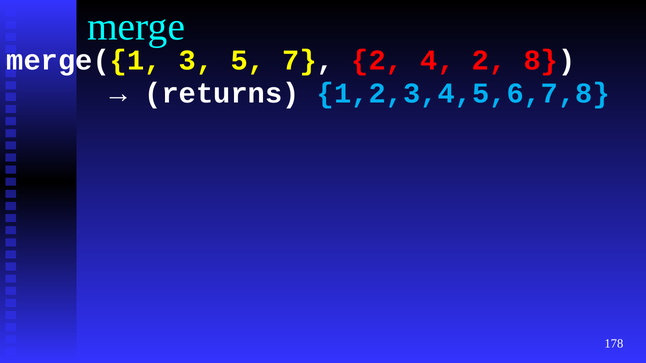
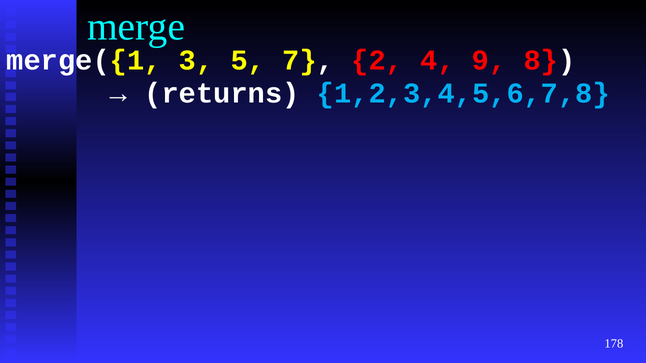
4 2: 2 -> 9
